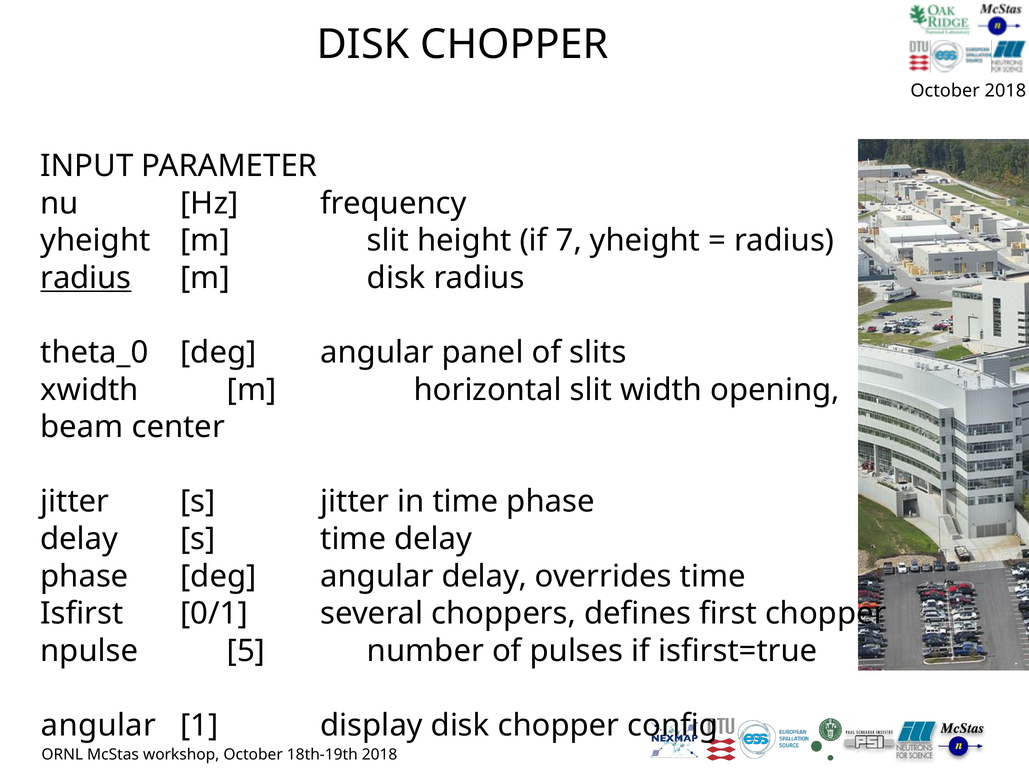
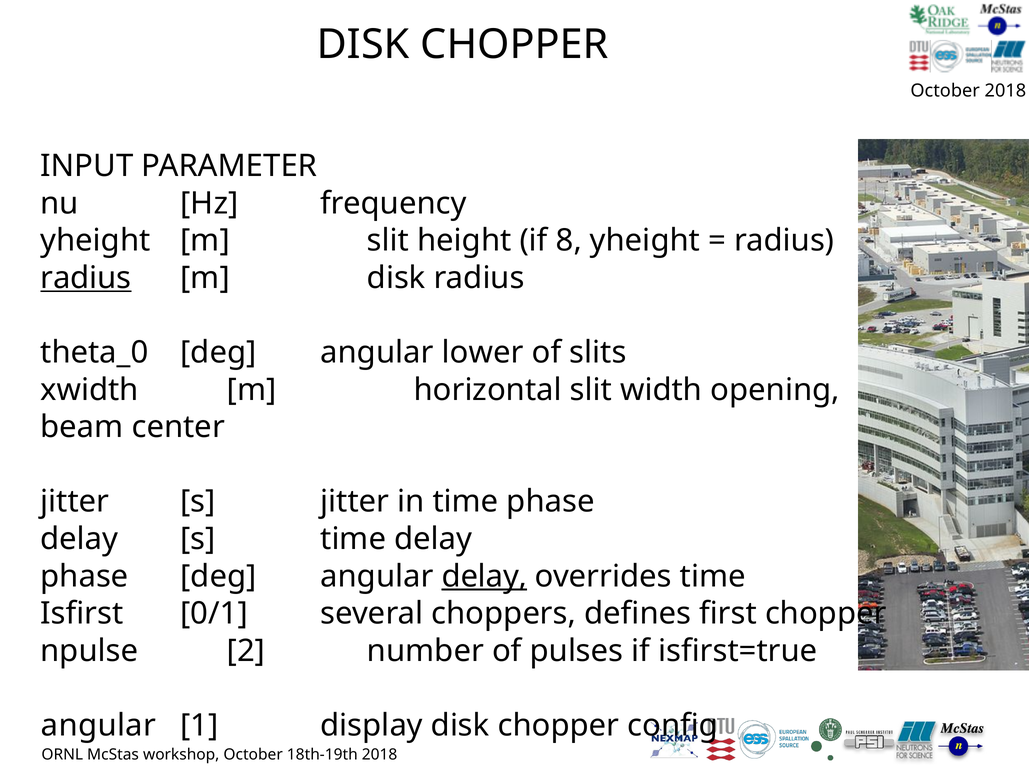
7: 7 -> 8
panel: panel -> lower
delay at (484, 577) underline: none -> present
5: 5 -> 2
